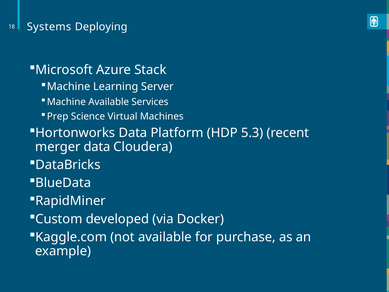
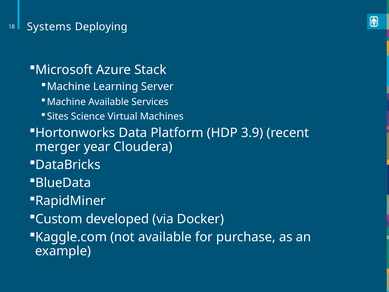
Prep: Prep -> Sites
5.3: 5.3 -> 3.9
merger data: data -> year
